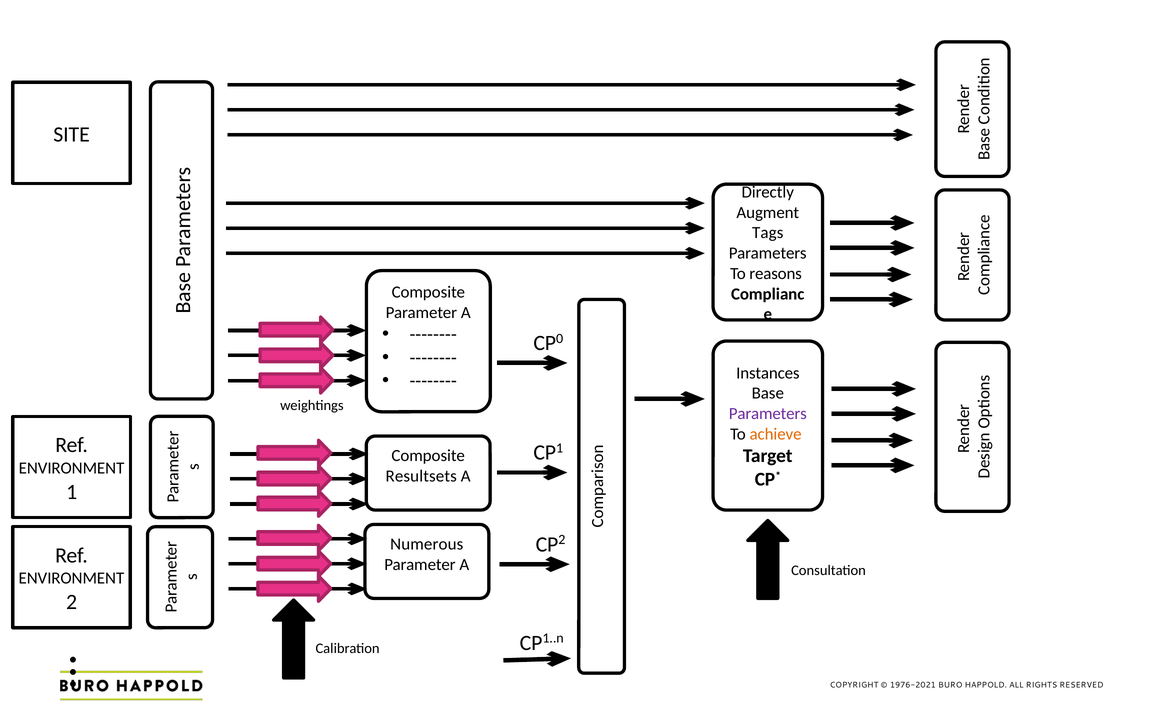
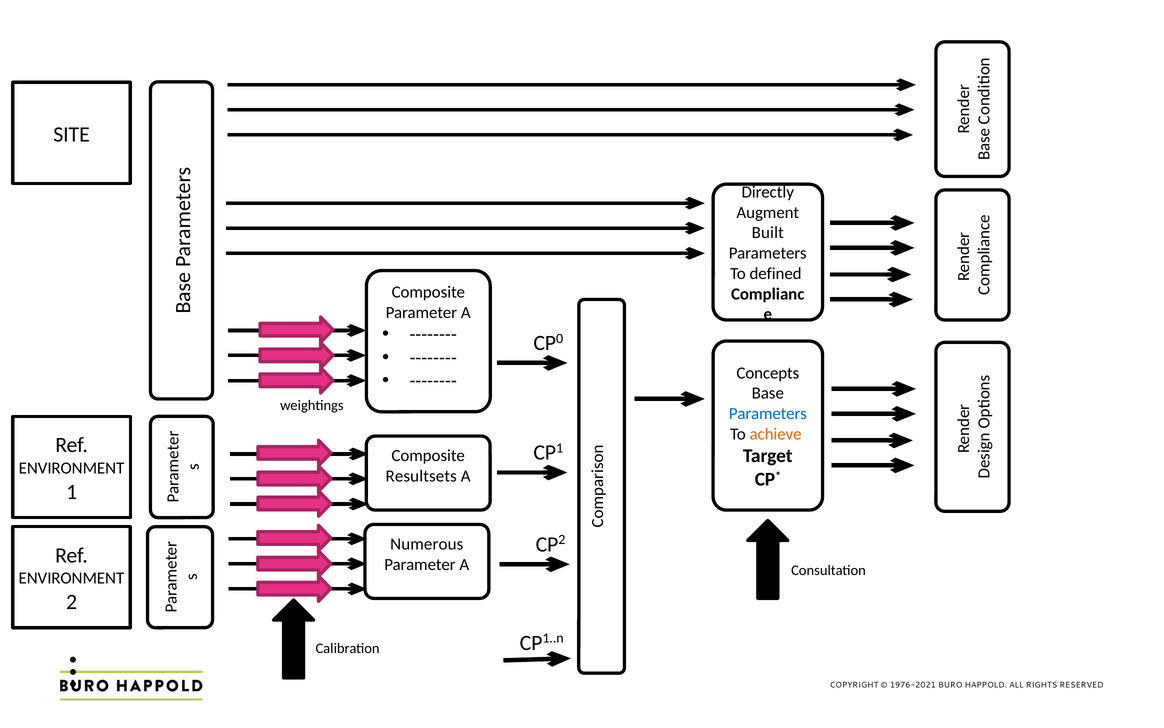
Tags: Tags -> Built
reasons: reasons -> defined
Instances: Instances -> Concepts
Parameters at (768, 413) colour: purple -> blue
